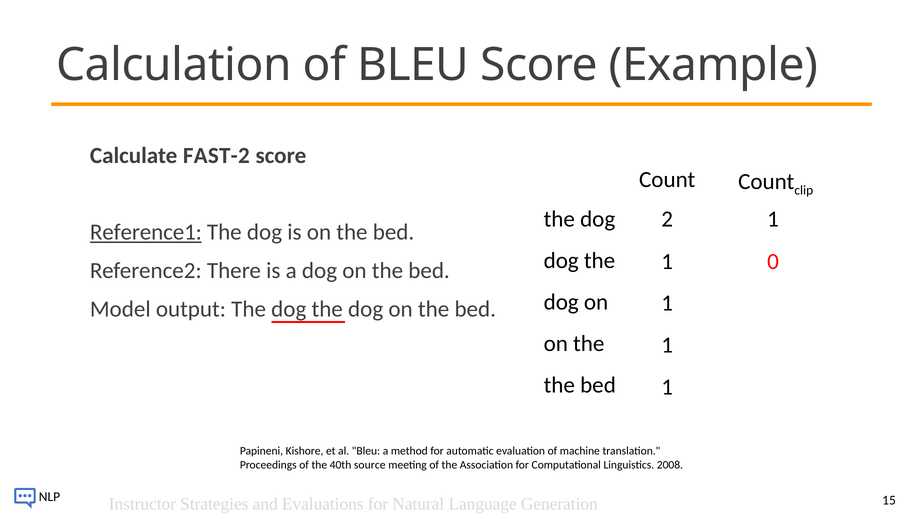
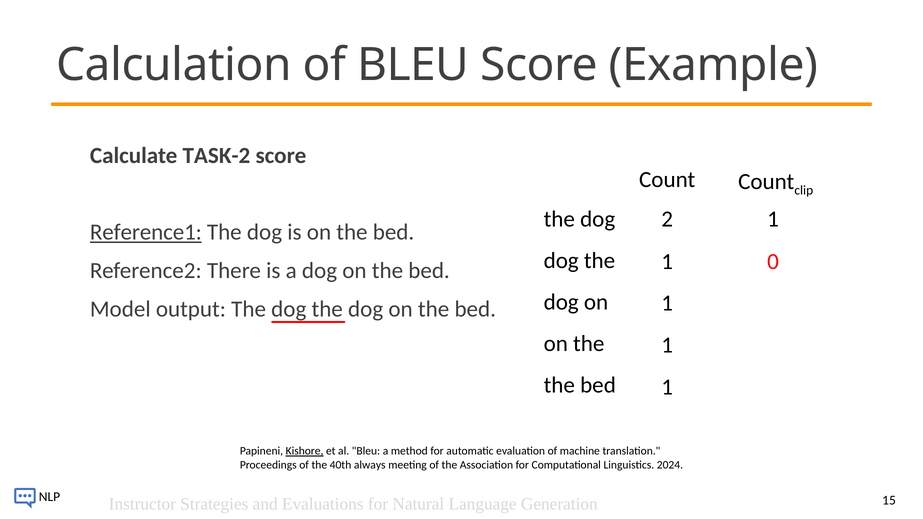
FAST-2: FAST-2 -> TASK-2
Kishore underline: none -> present
source: source -> always
2008: 2008 -> 2024
